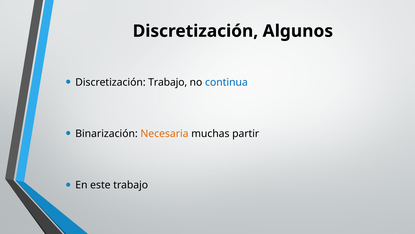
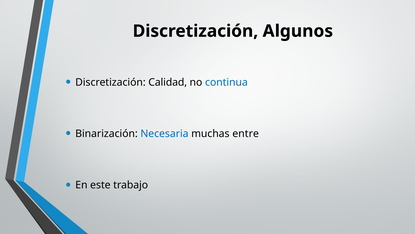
Discretización Trabajo: Trabajo -> Calidad
Necesaria colour: orange -> blue
partir: partir -> entre
